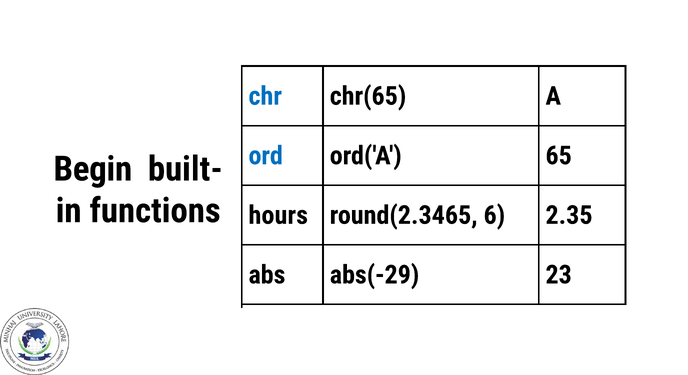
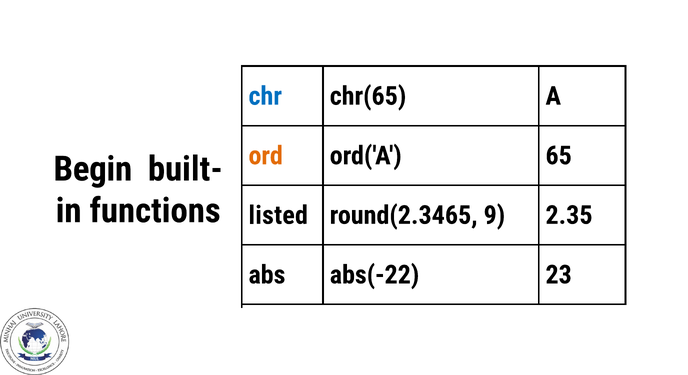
ord colour: blue -> orange
hours: hours -> listed
6: 6 -> 9
abs(-29: abs(-29 -> abs(-22
